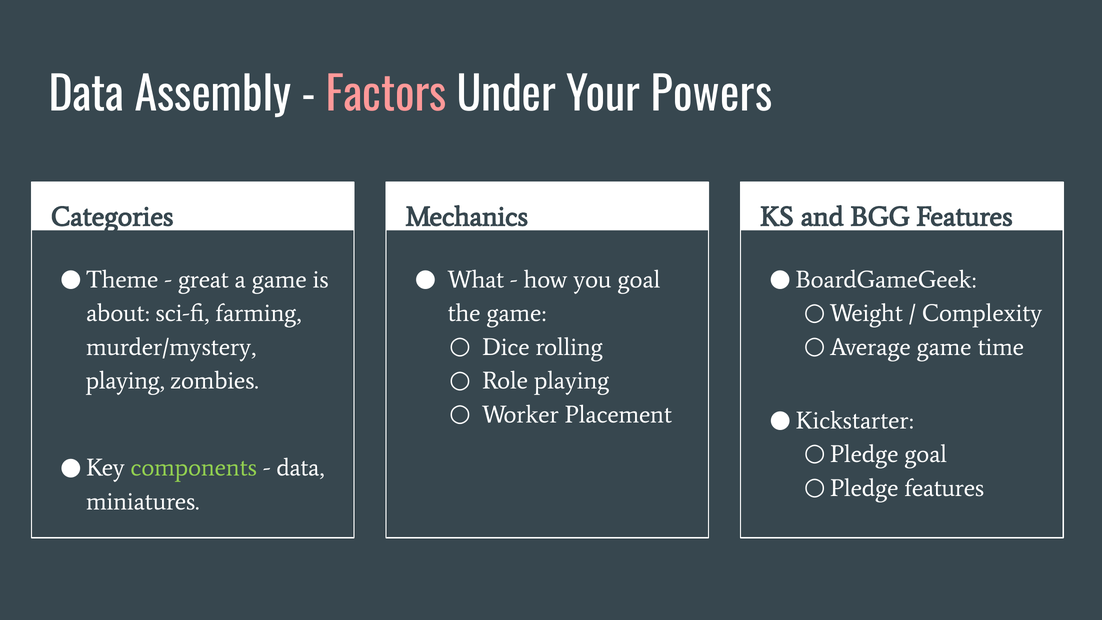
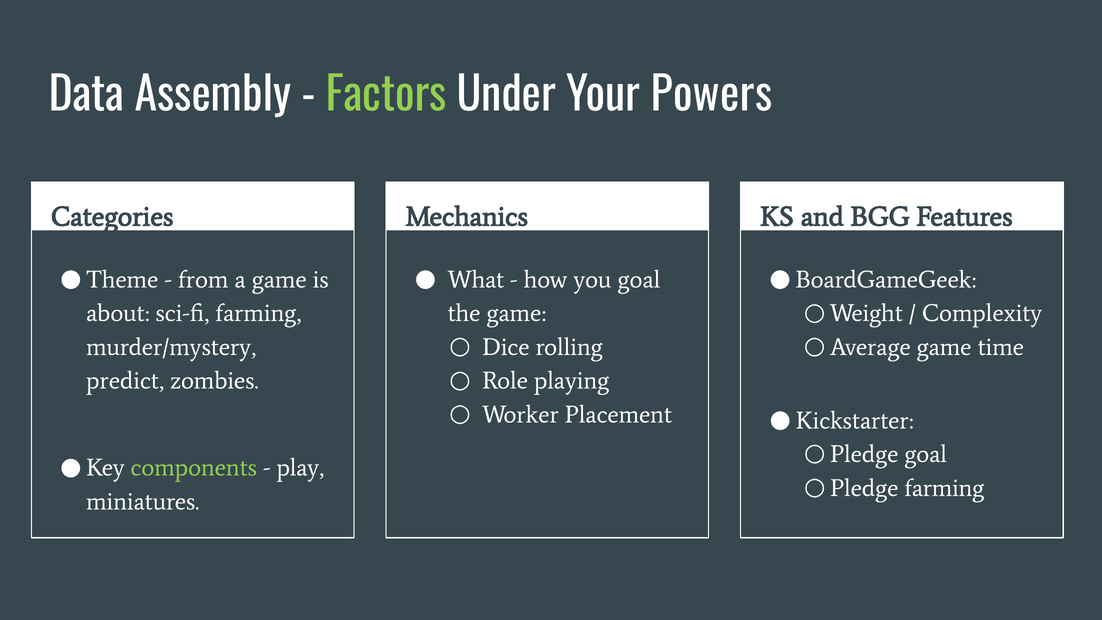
Factors colour: pink -> light green
great: great -> from
playing at (125, 381): playing -> predict
data at (300, 468): data -> play
features at (944, 488): features -> farming
